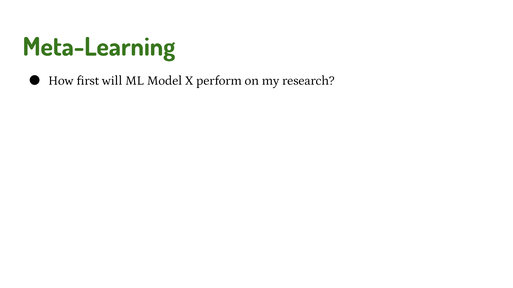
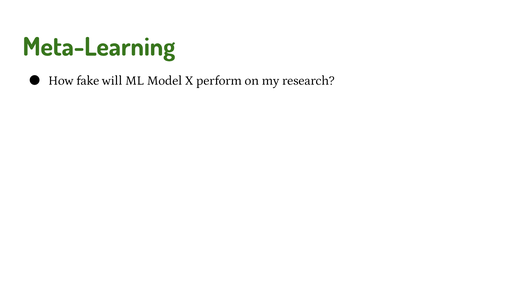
first: first -> fake
